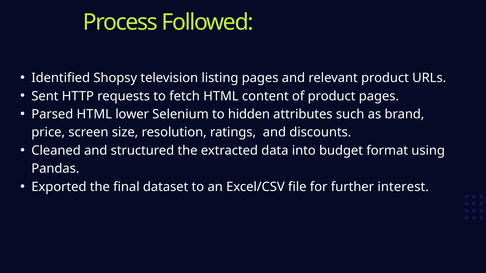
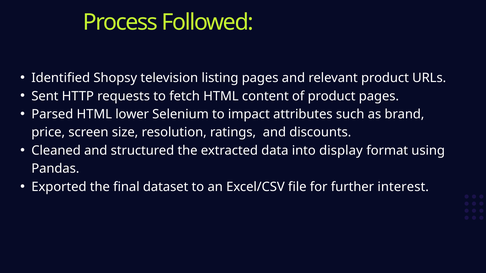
hidden: hidden -> impact
budget: budget -> display
